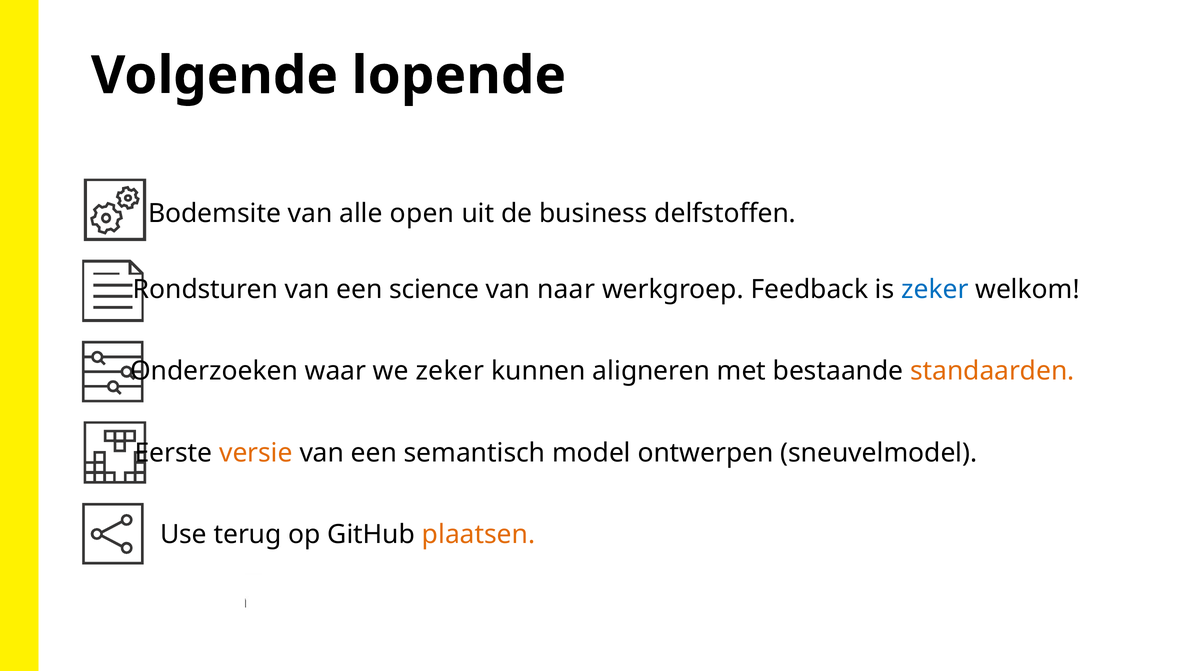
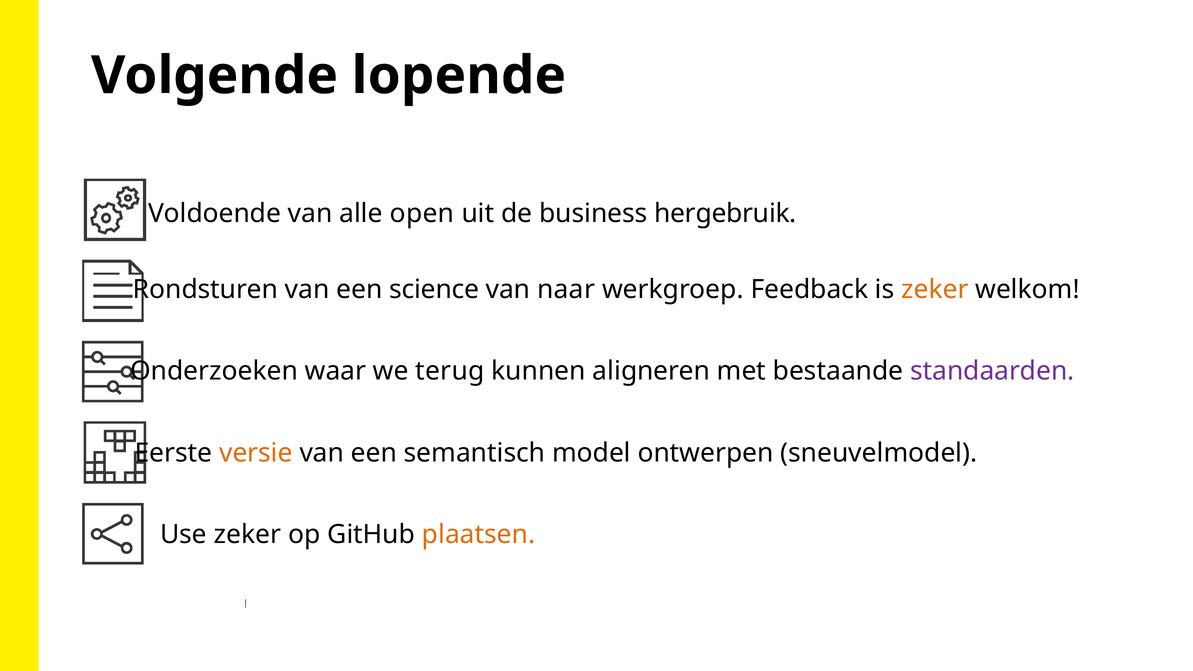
Bodemsite: Bodemsite -> Voldoende
delfstoffen: delfstoffen -> hergebruik
zeker at (935, 290) colour: blue -> orange
we zeker: zeker -> terug
standaarden colour: orange -> purple
Use terug: terug -> zeker
